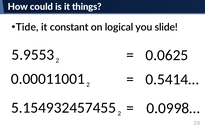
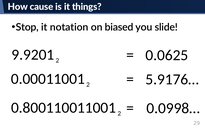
could: could -> cause
Tide: Tide -> Stop
constant: constant -> notation
logical: logical -> biased
5.9553: 5.9553 -> 9.9201
0.5414…: 0.5414… -> 5.9176…
5.154932457455: 5.154932457455 -> 0.800110011001
